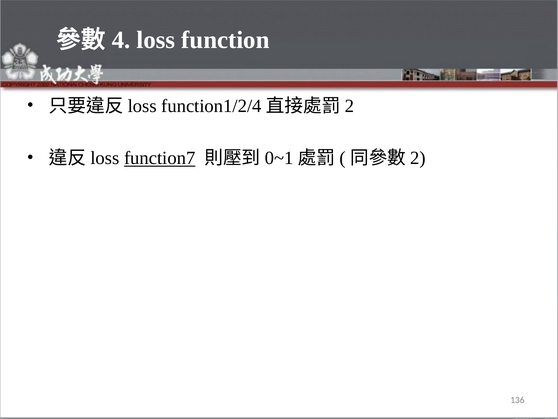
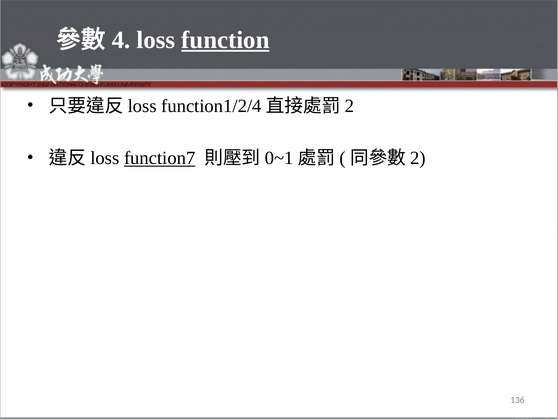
function underline: none -> present
